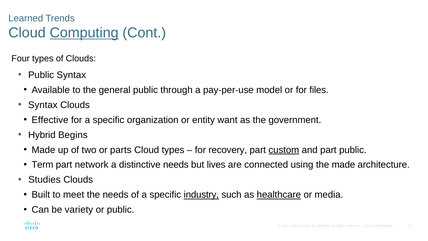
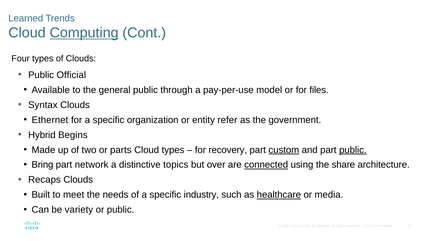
Public Syntax: Syntax -> Official
Effective: Effective -> Ethernet
want: want -> refer
public at (353, 150) underline: none -> present
Term: Term -> Bring
distinctive needs: needs -> topics
lives: lives -> over
connected underline: none -> present
the made: made -> share
Studies: Studies -> Recaps
industry underline: present -> none
